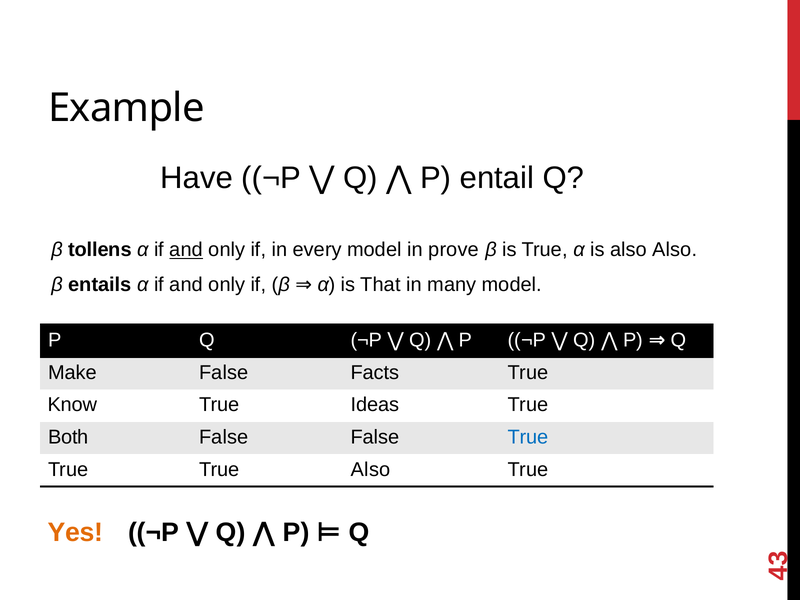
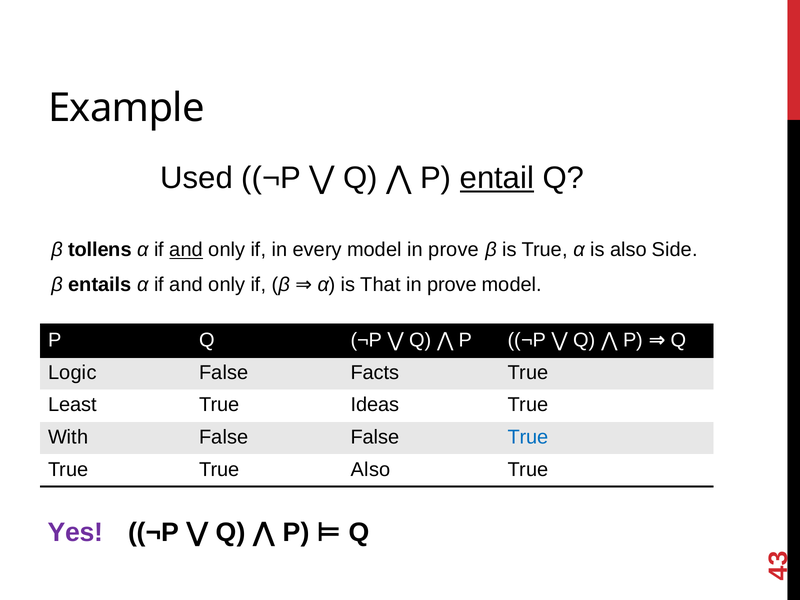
Have: Have -> Used
entail underline: none -> present
also Also: Also -> Side
many at (452, 284): many -> prove
Make: Make -> Logic
Know: Know -> Least
Both: Both -> With
Yes colour: orange -> purple
